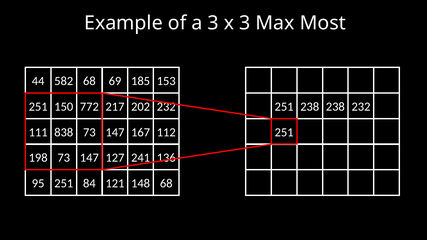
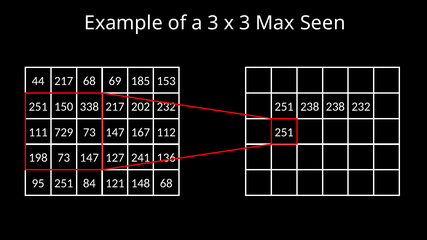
Most: Most -> Seen
44 582: 582 -> 217
772: 772 -> 338
838: 838 -> 729
